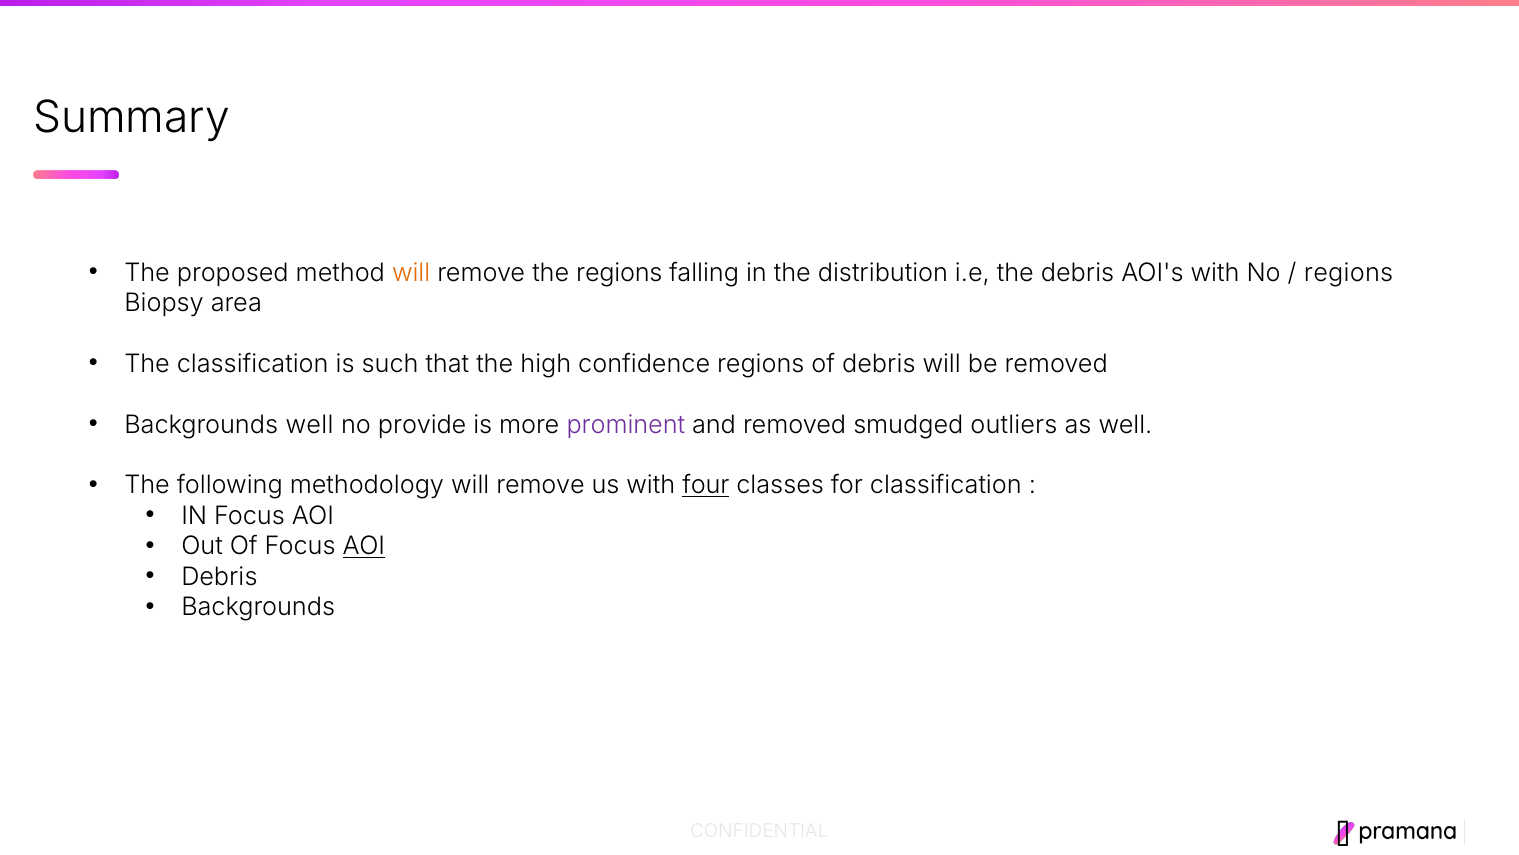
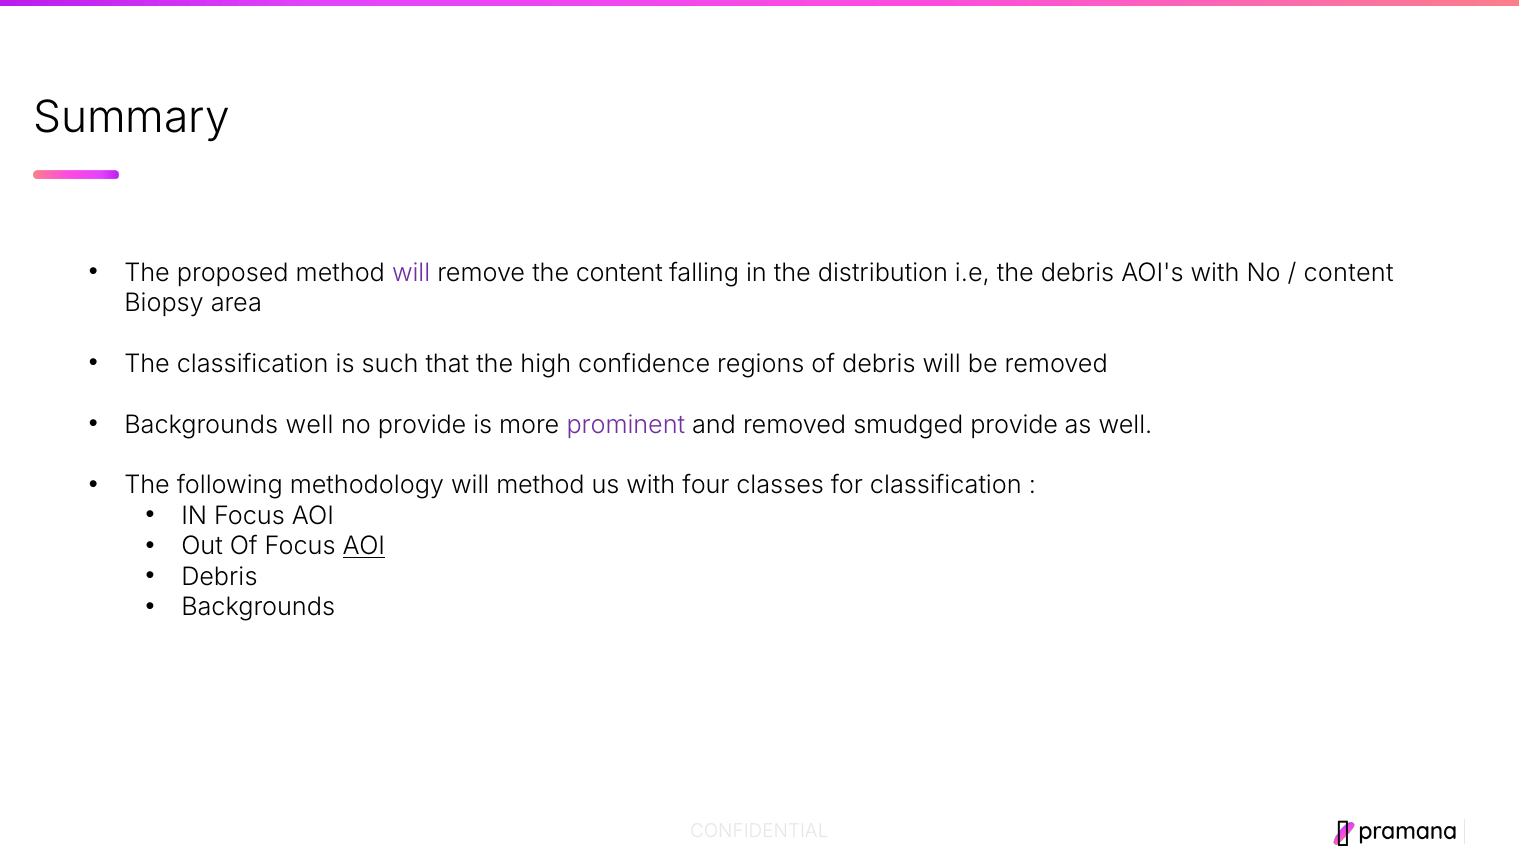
will at (411, 273) colour: orange -> purple
the regions: regions -> content
regions at (1349, 273): regions -> content
smudged outliers: outliers -> provide
methodology will remove: remove -> method
four underline: present -> none
